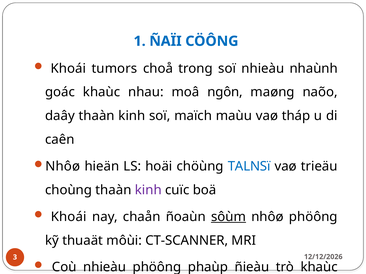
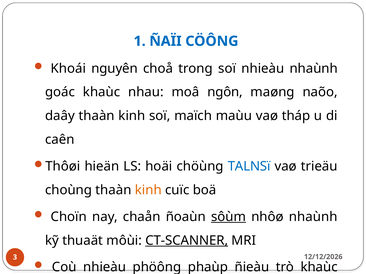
tumors: tumors -> nguyên
Nhôø at (63, 167): Nhôø -> Thôøi
kinh at (148, 190) colour: purple -> orange
Khoái at (69, 217): Khoái -> Choïn
nhôø phöông: phöông -> nhaùnh
CT-SCANNER underline: none -> present
